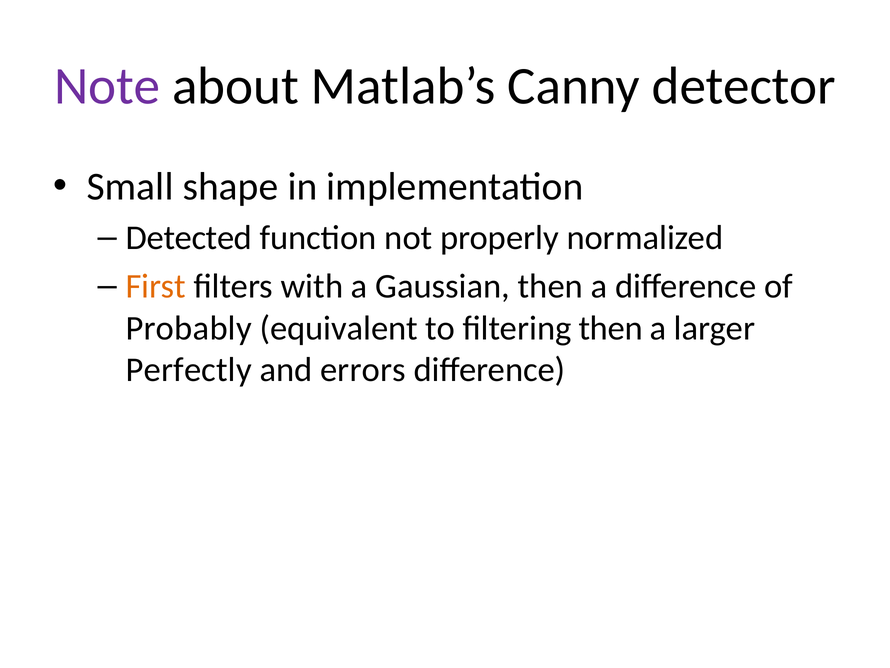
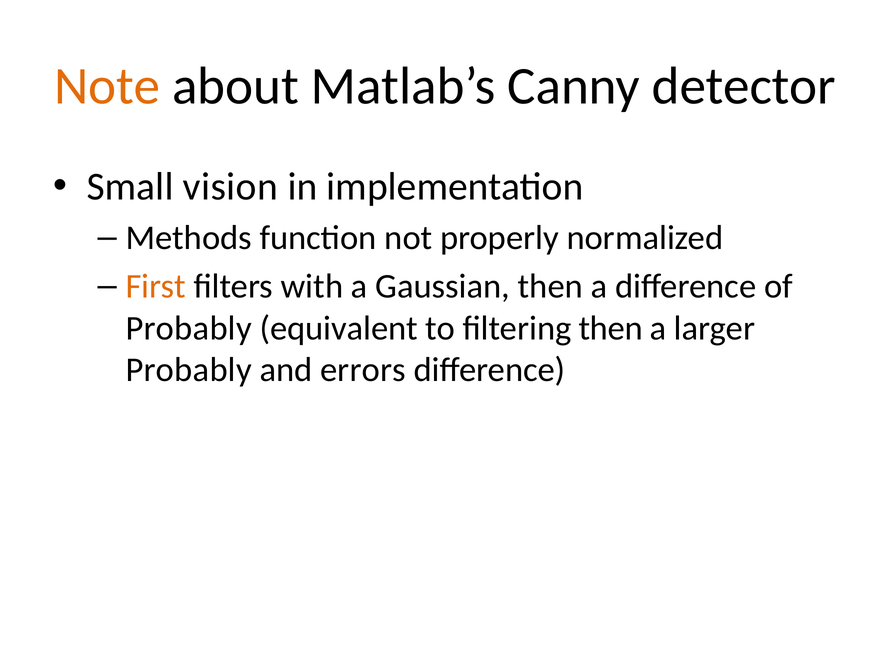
Note colour: purple -> orange
shape: shape -> vision
Detected: Detected -> Methods
Perfectly at (189, 369): Perfectly -> Probably
